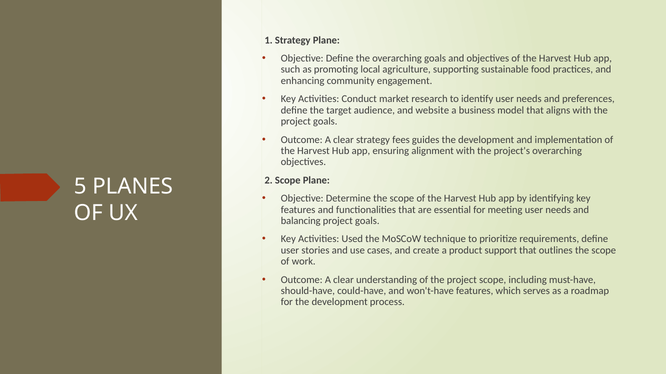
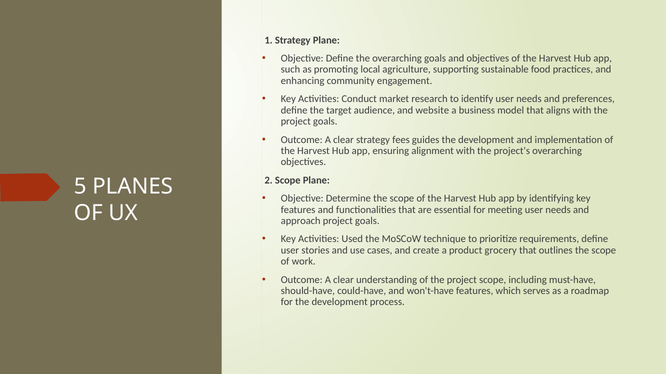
balancing: balancing -> approach
support: support -> grocery
